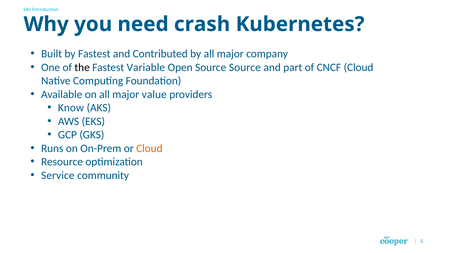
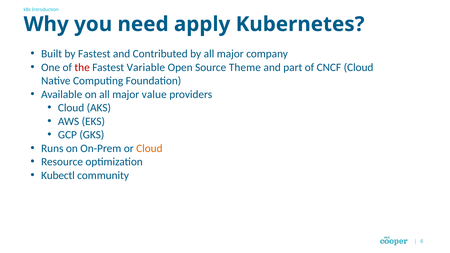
crash: crash -> apply
the colour: black -> red
Source Source: Source -> Theme
Know at (71, 108): Know -> Cloud
Service: Service -> Kubectl
